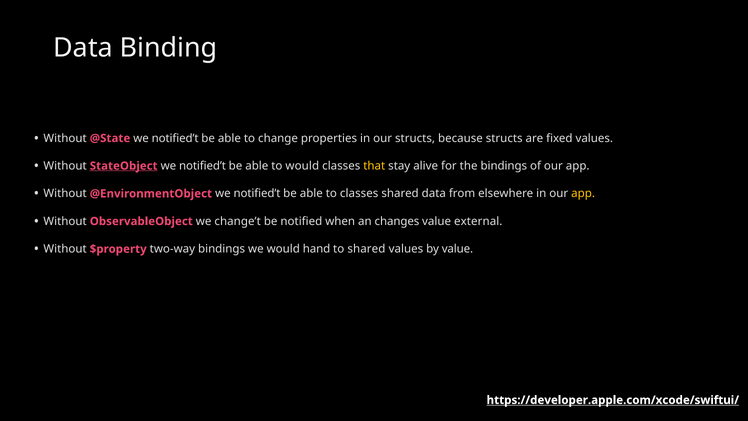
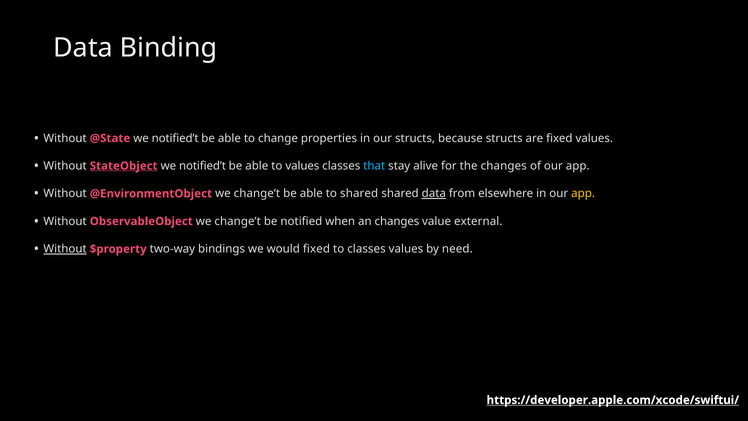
to would: would -> values
that colour: yellow -> light blue
the bindings: bindings -> changes
@EnvironmentObject we notified’t: notified’t -> change’t
to classes: classes -> shared
data at (434, 194) underline: none -> present
Without at (65, 249) underline: none -> present
would hand: hand -> fixed
to shared: shared -> classes
by value: value -> need
